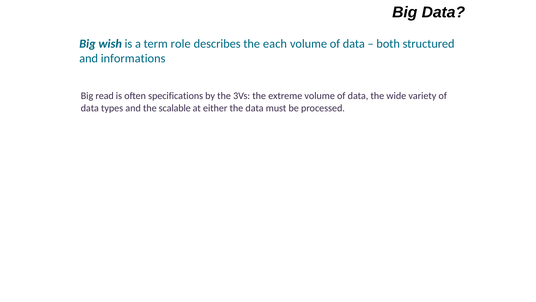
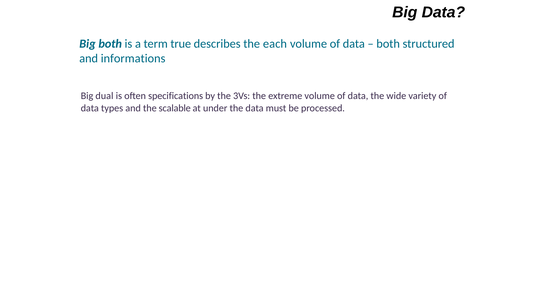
Big wish: wish -> both
role: role -> true
read: read -> dual
either: either -> under
